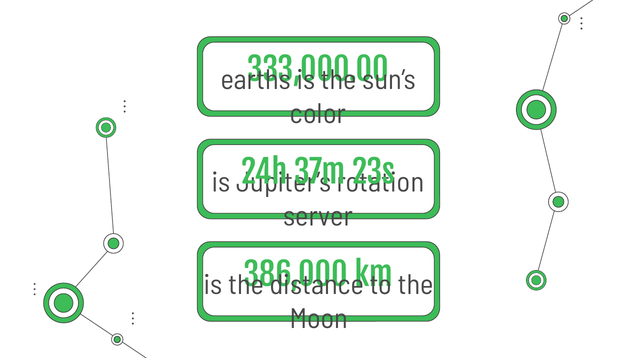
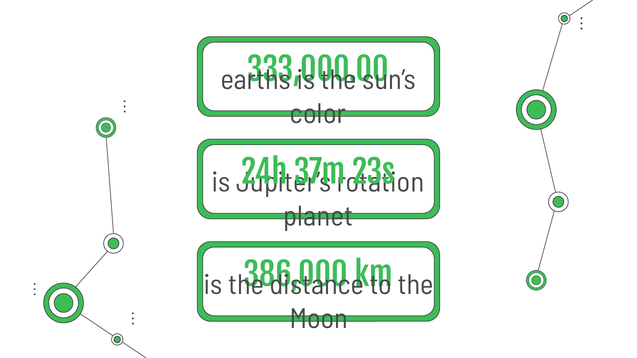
server: server -> planet
